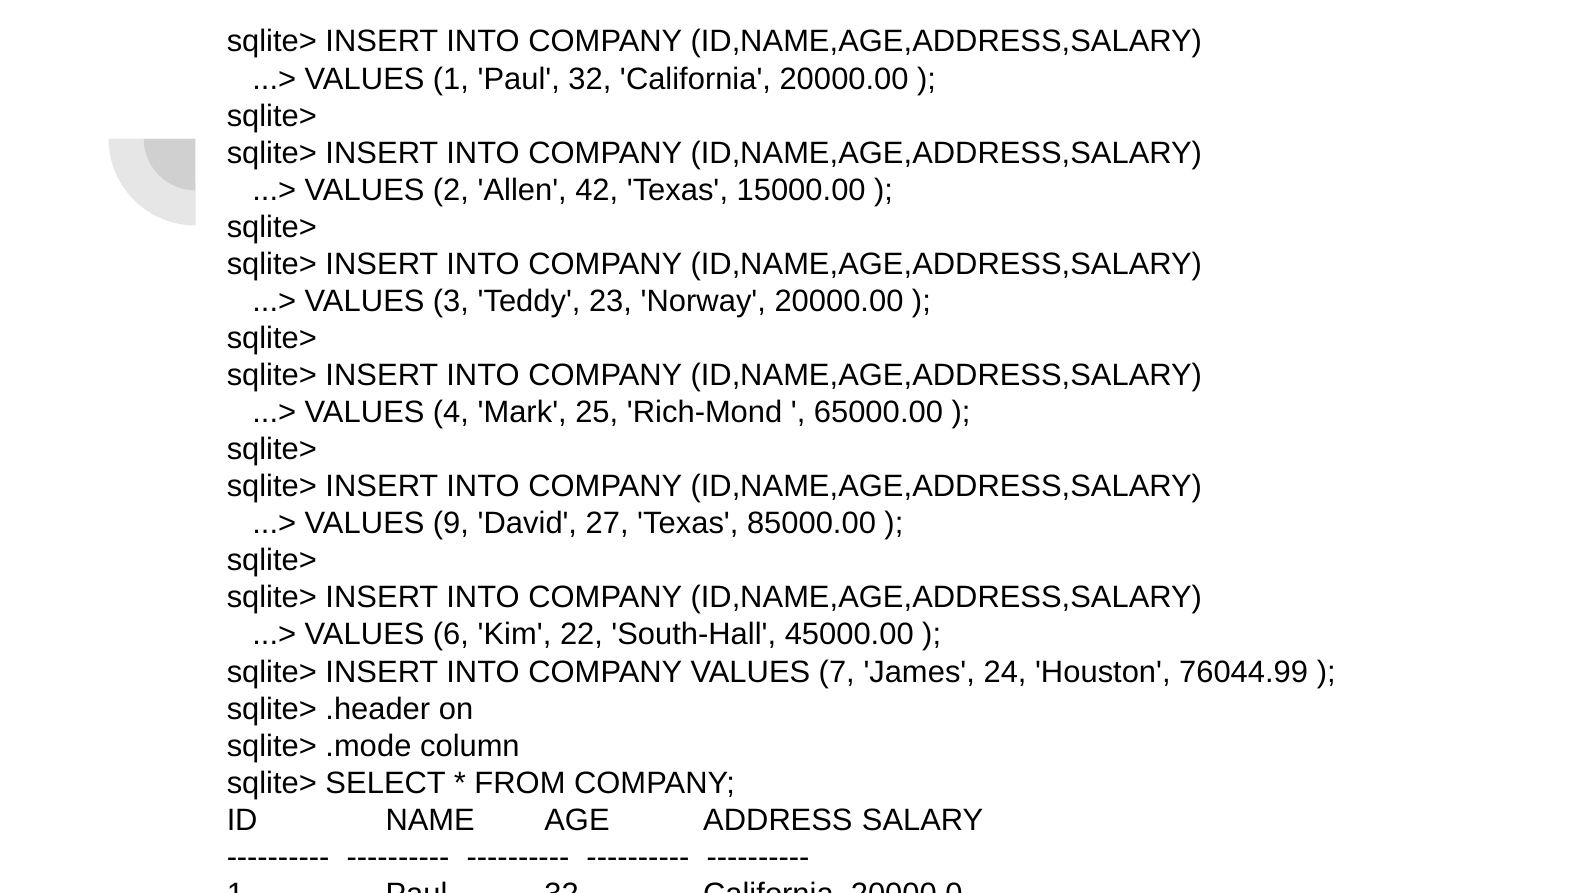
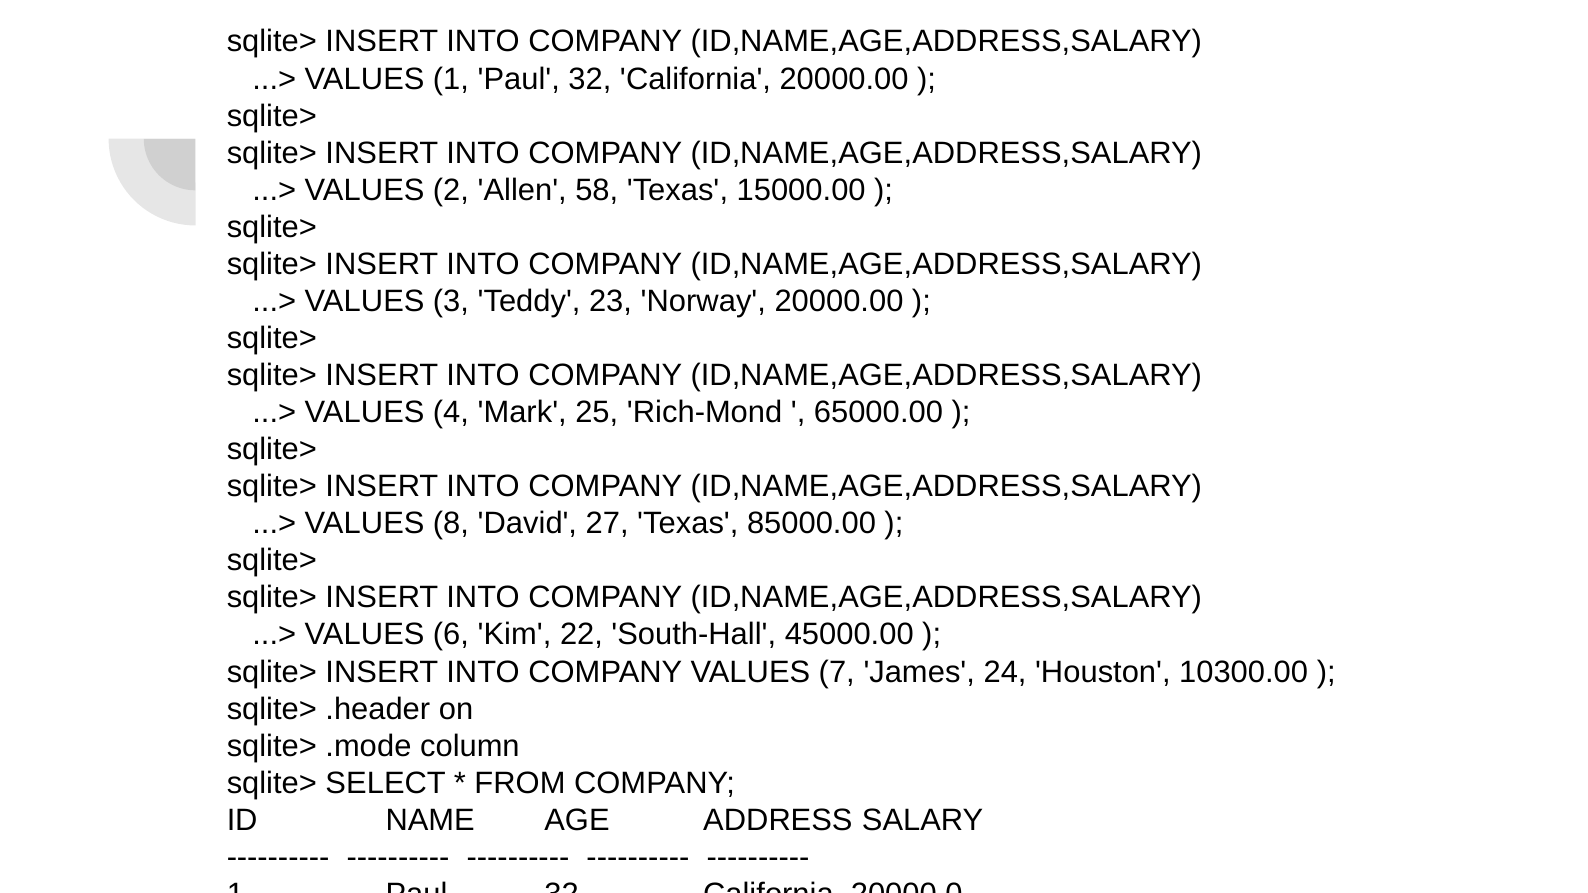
42: 42 -> 58
9: 9 -> 8
76044.99: 76044.99 -> 10300.00
